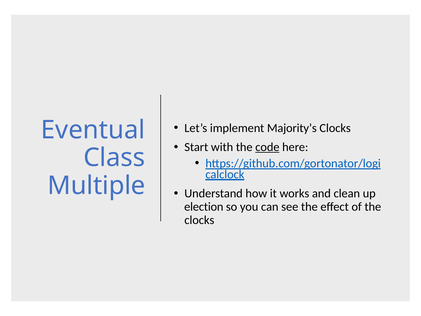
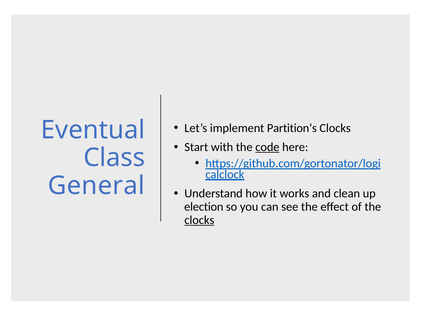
Majority’s: Majority’s -> Partition’s
Multiple: Multiple -> General
clocks at (199, 220) underline: none -> present
